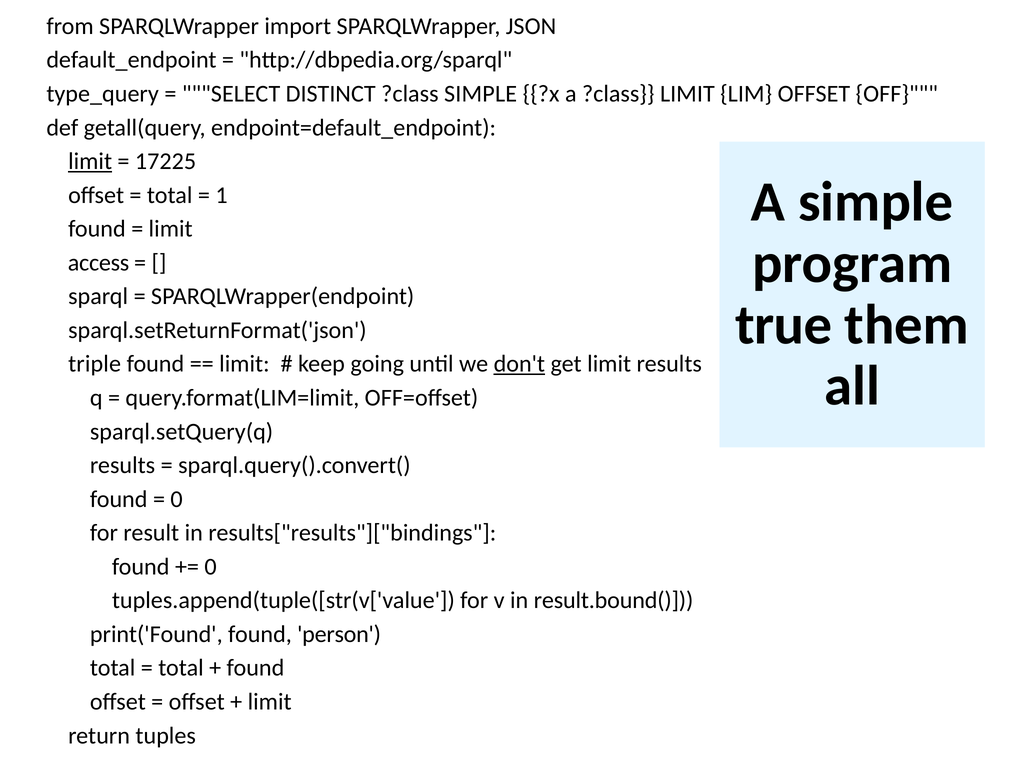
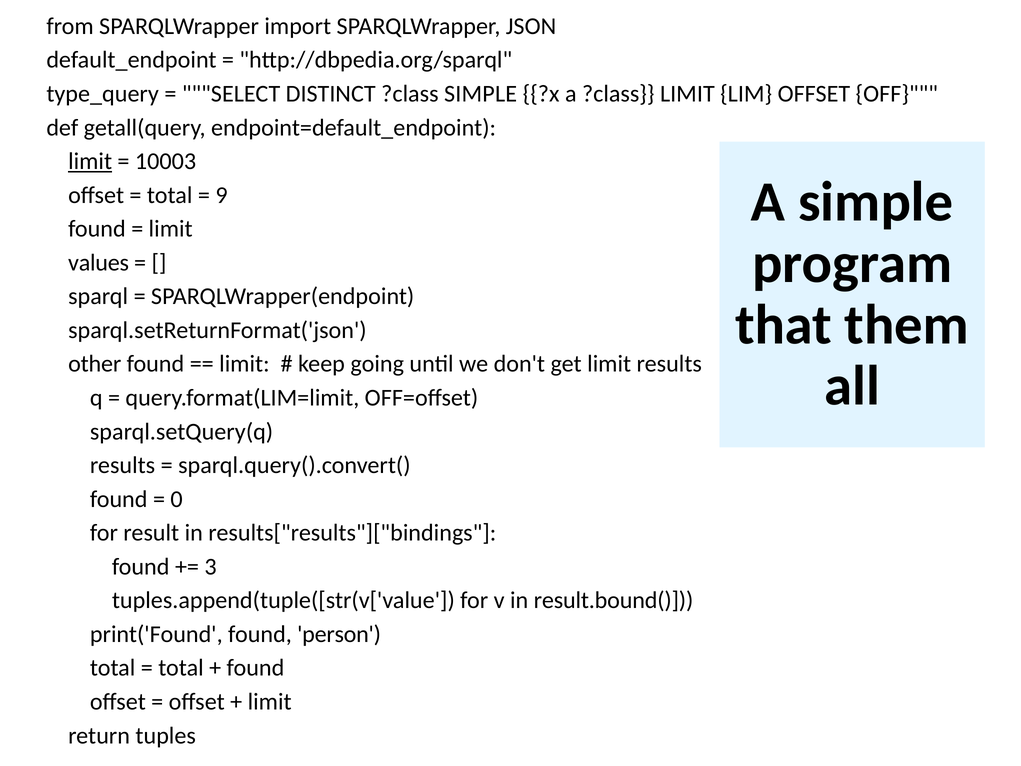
17225: 17225 -> 10003
1: 1 -> 9
access: access -> values
true: true -> that
triple: triple -> other
don't underline: present -> none
0 at (211, 566): 0 -> 3
